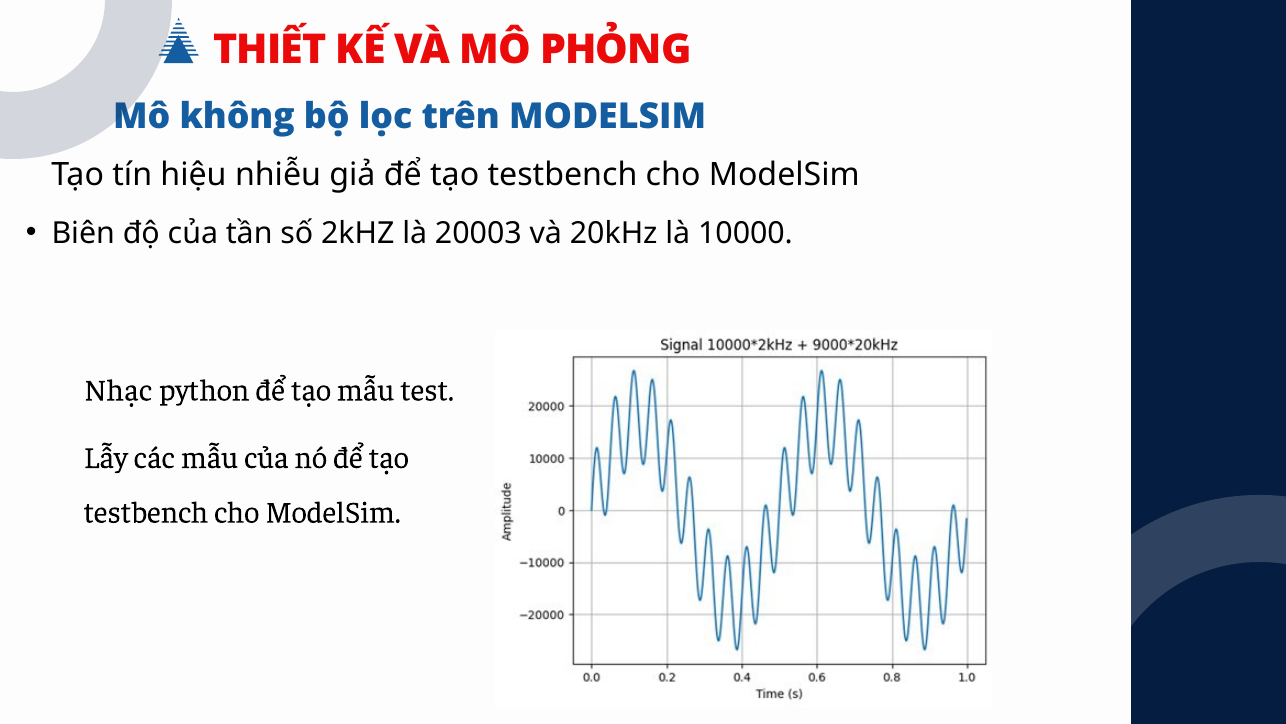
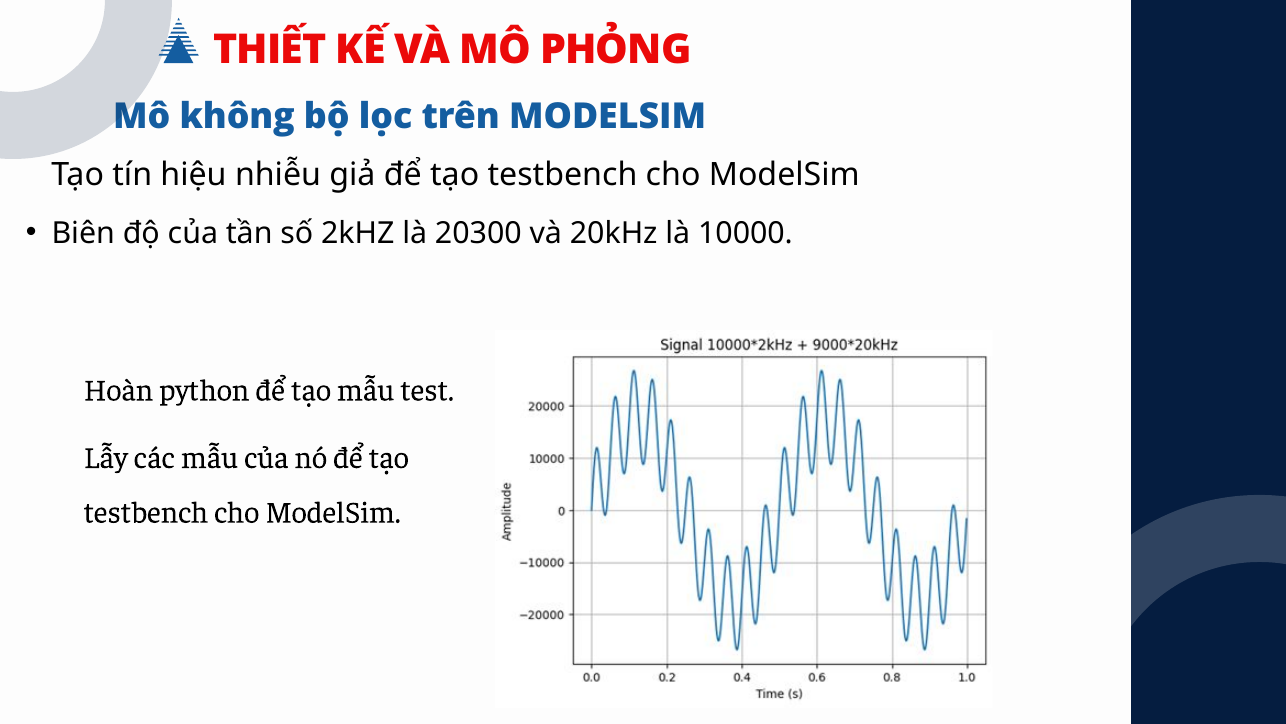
20003: 20003 -> 20300
Nhạc: Nhạc -> Hoàn
